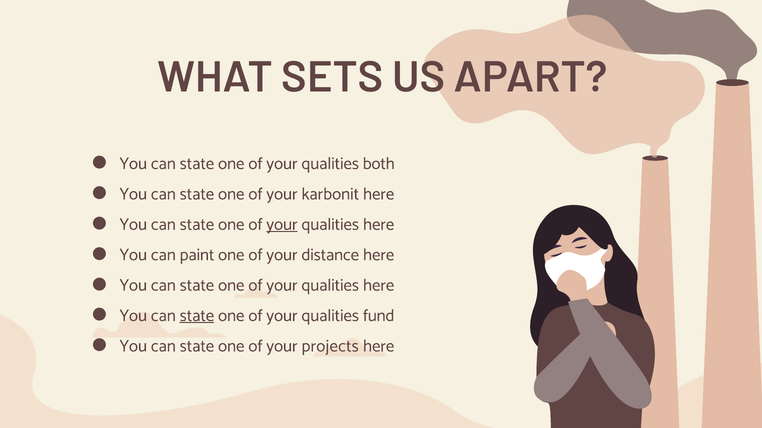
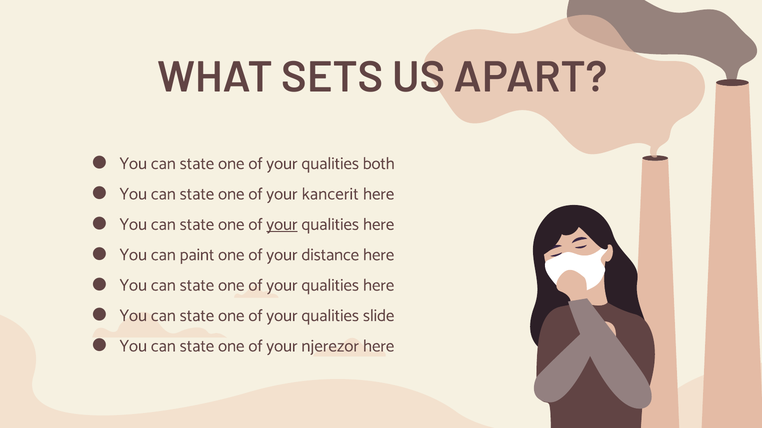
karbonit: karbonit -> kancerit
state at (197, 316) underline: present -> none
fund: fund -> slide
projects: projects -> njerezor
